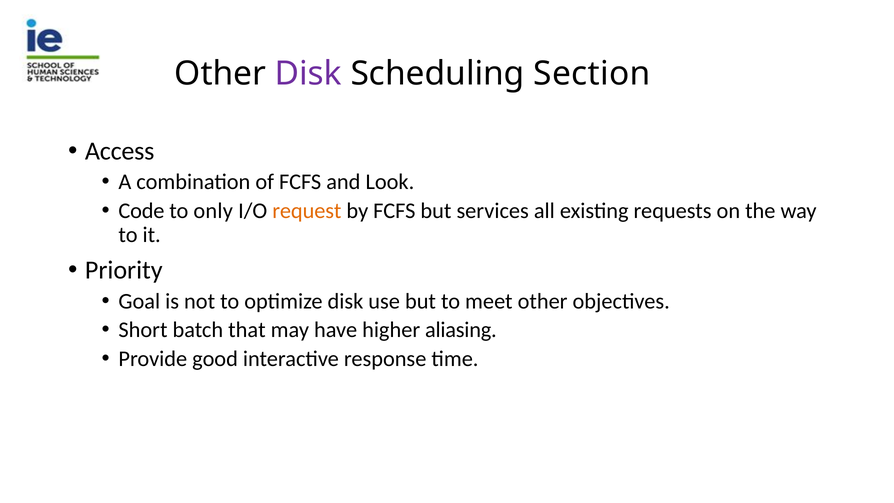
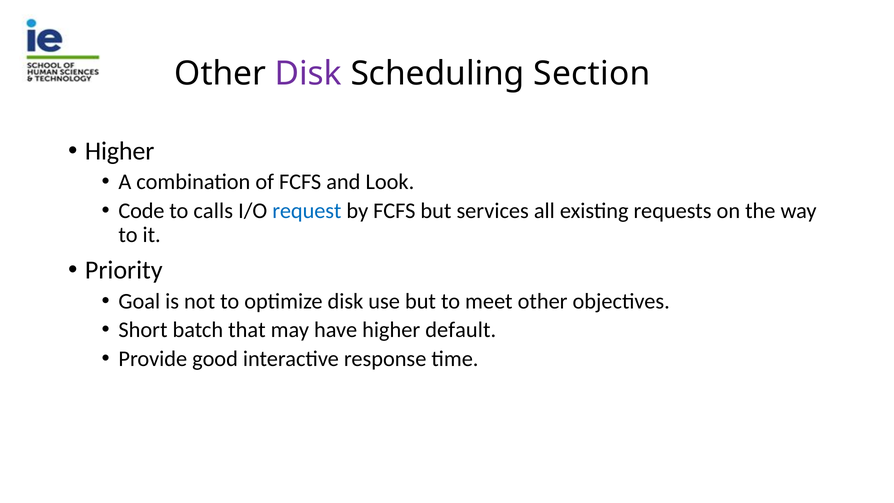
Access at (120, 151): Access -> Higher
only: only -> calls
request colour: orange -> blue
aliasing: aliasing -> default
